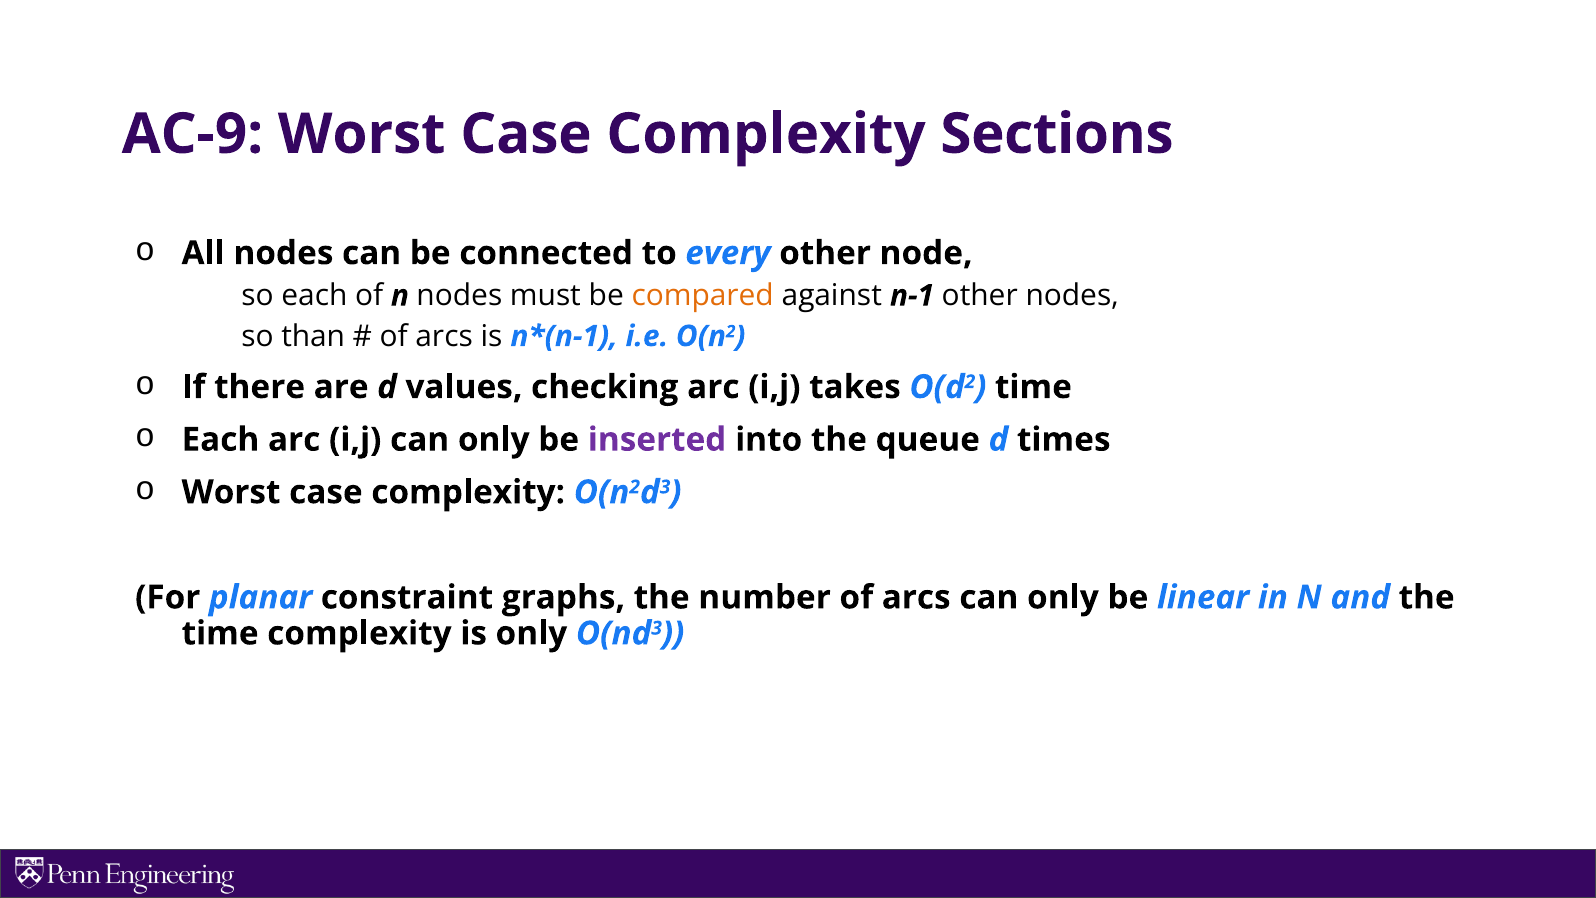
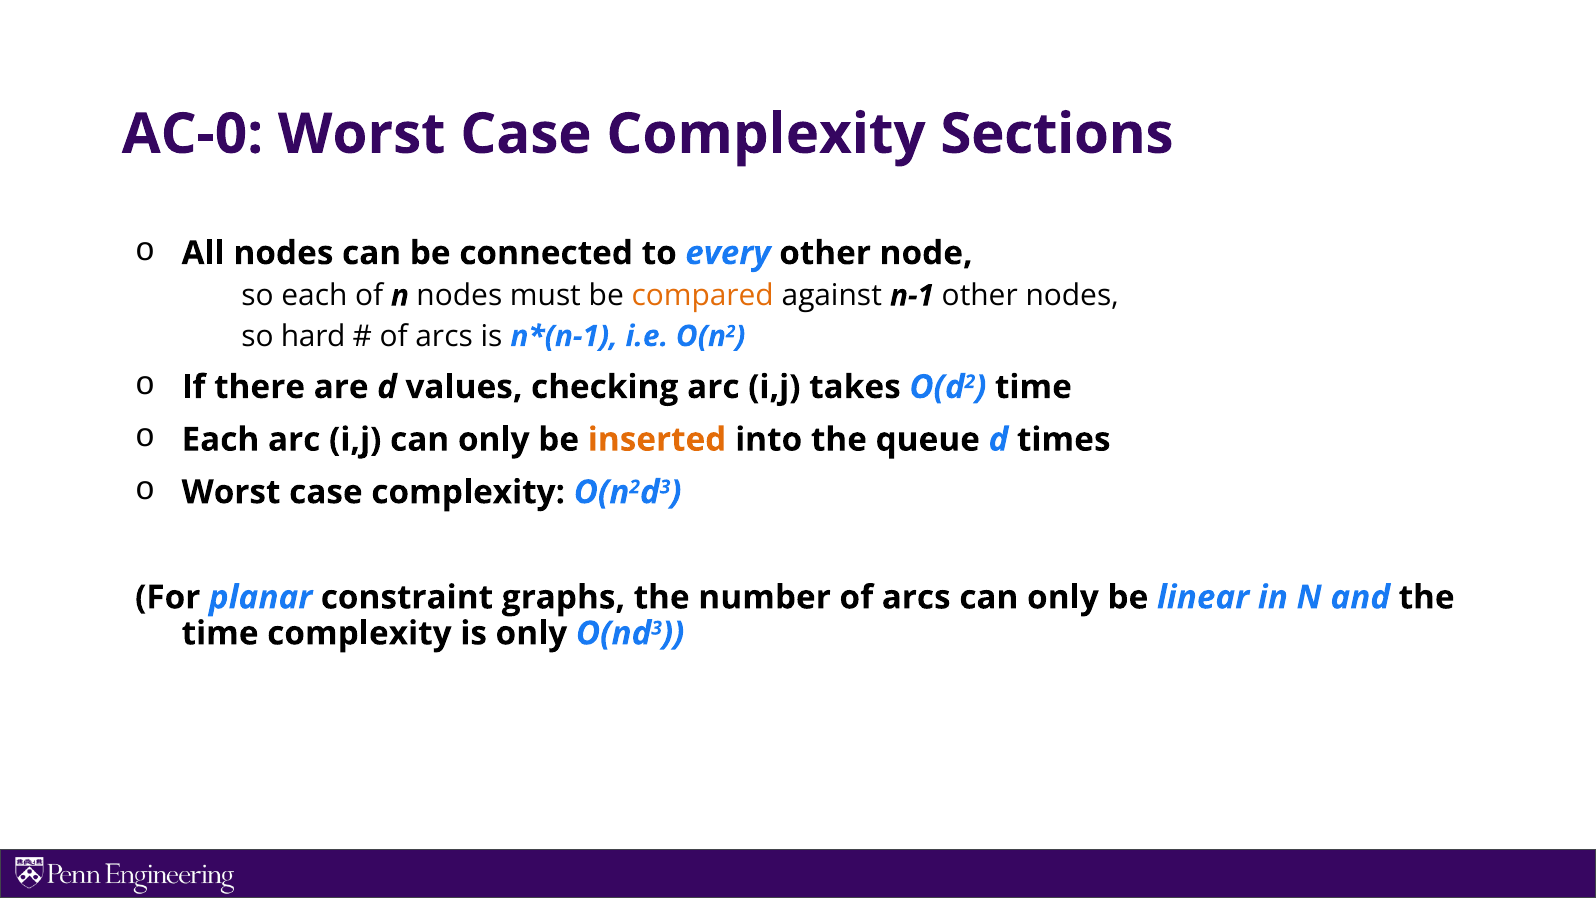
AC-9: AC-9 -> AC-0
than: than -> hard
inserted colour: purple -> orange
